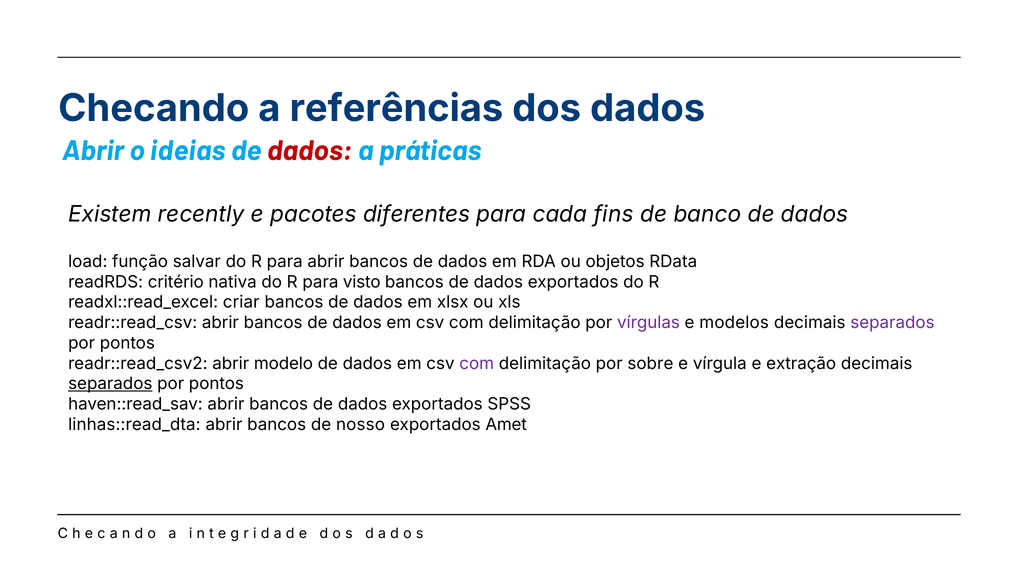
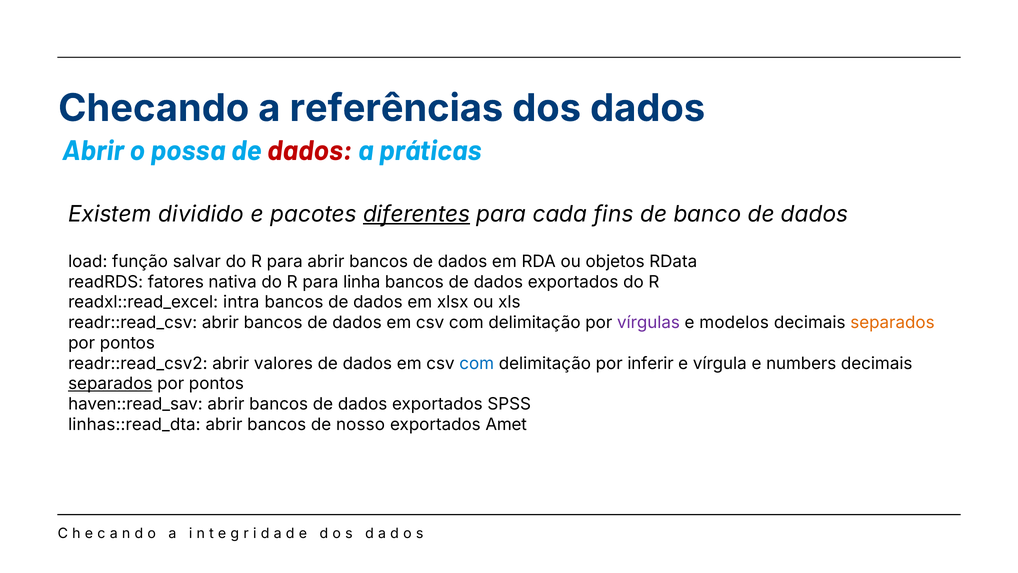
ideias: ideias -> possa
recently: recently -> dividido
diferentes underline: none -> present
critério: critério -> fatores
visto: visto -> linha
criar: criar -> intra
separados at (892, 323) colour: purple -> orange
modelo: modelo -> valores
com at (477, 363) colour: purple -> blue
sobre: sobre -> inferir
extração: extração -> numbers
